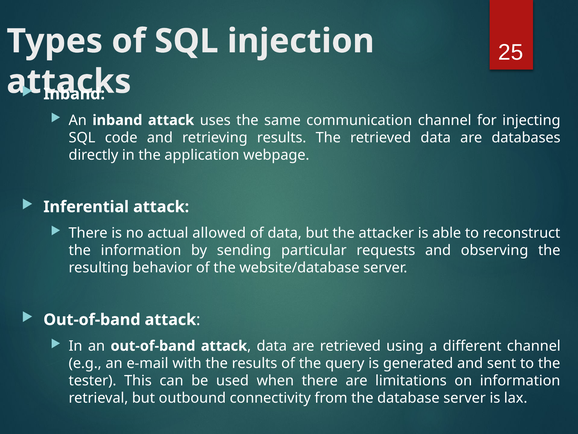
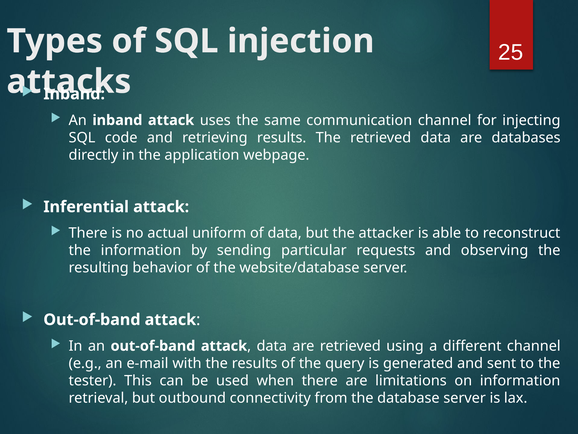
allowed: allowed -> uniform
